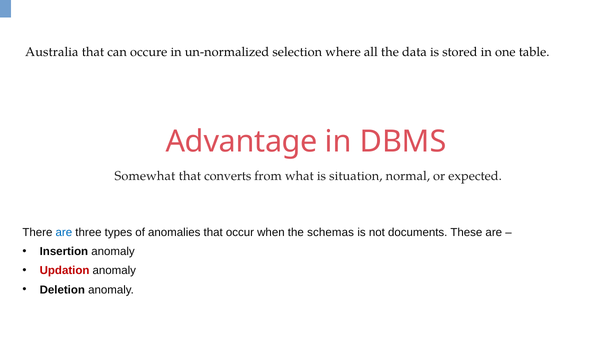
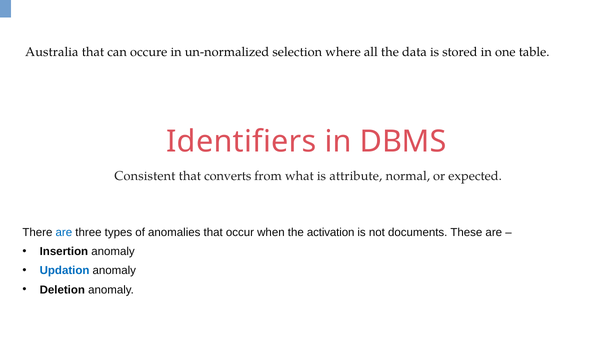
Advantage: Advantage -> Identifiers
Somewhat: Somewhat -> Consistent
situation: situation -> attribute
schemas: schemas -> activation
Updation colour: red -> blue
